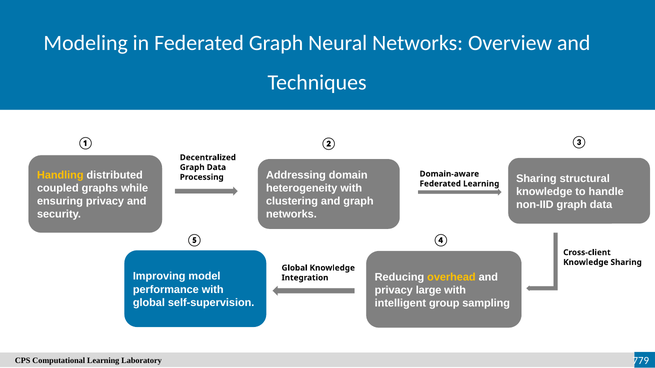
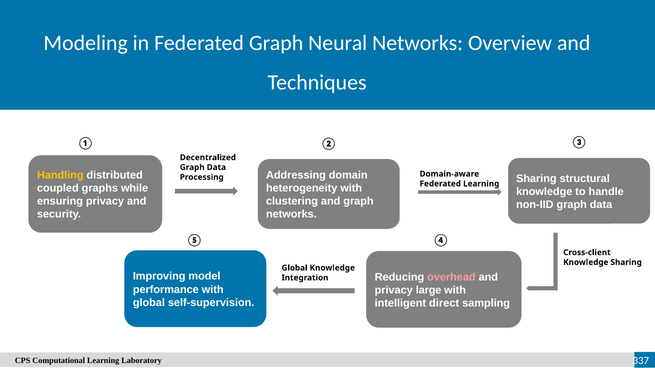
overhead colour: yellow -> pink
group: group -> direct
779: 779 -> 337
